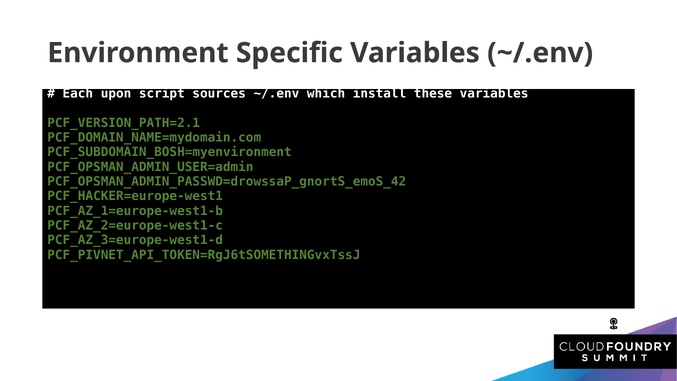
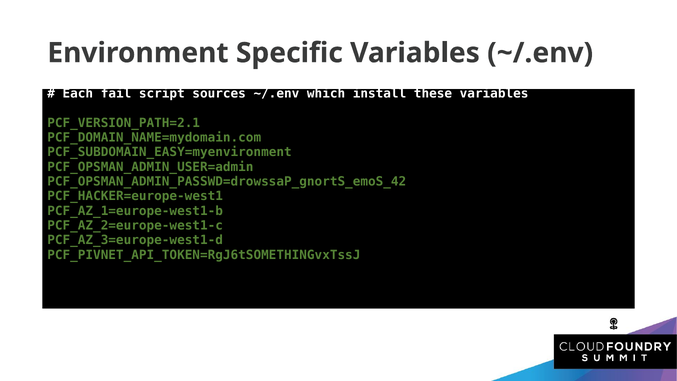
upon: upon -> fail
PCF_SUBDOMAIN_BOSH=myenvironment: PCF_SUBDOMAIN_BOSH=myenvironment -> PCF_SUBDOMAIN_EASY=myenvironment
